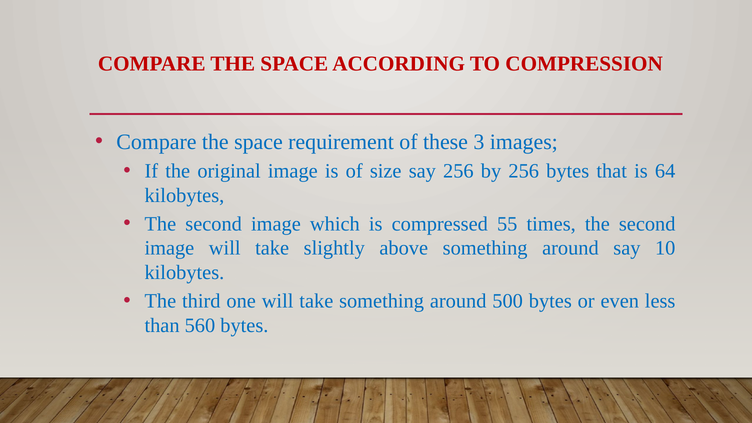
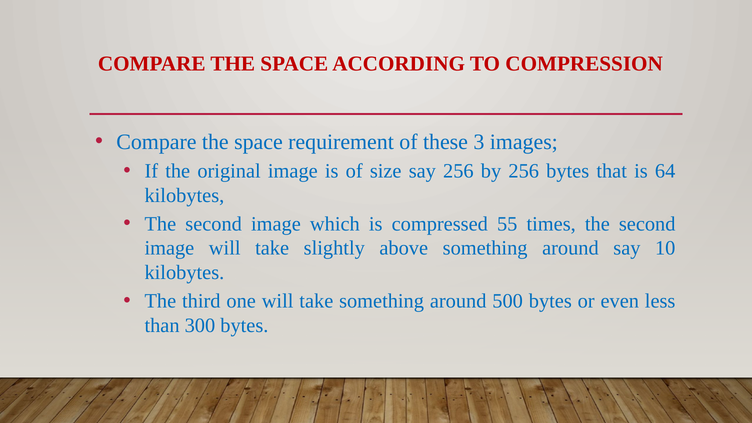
560: 560 -> 300
